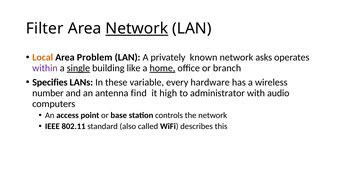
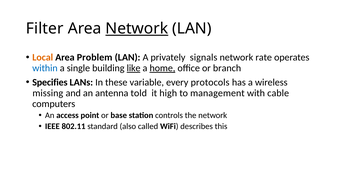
known: known -> signals
asks: asks -> rate
within colour: purple -> blue
single underline: present -> none
like underline: none -> present
hardware: hardware -> protocols
number: number -> missing
find: find -> told
administrator: administrator -> management
audio: audio -> cable
